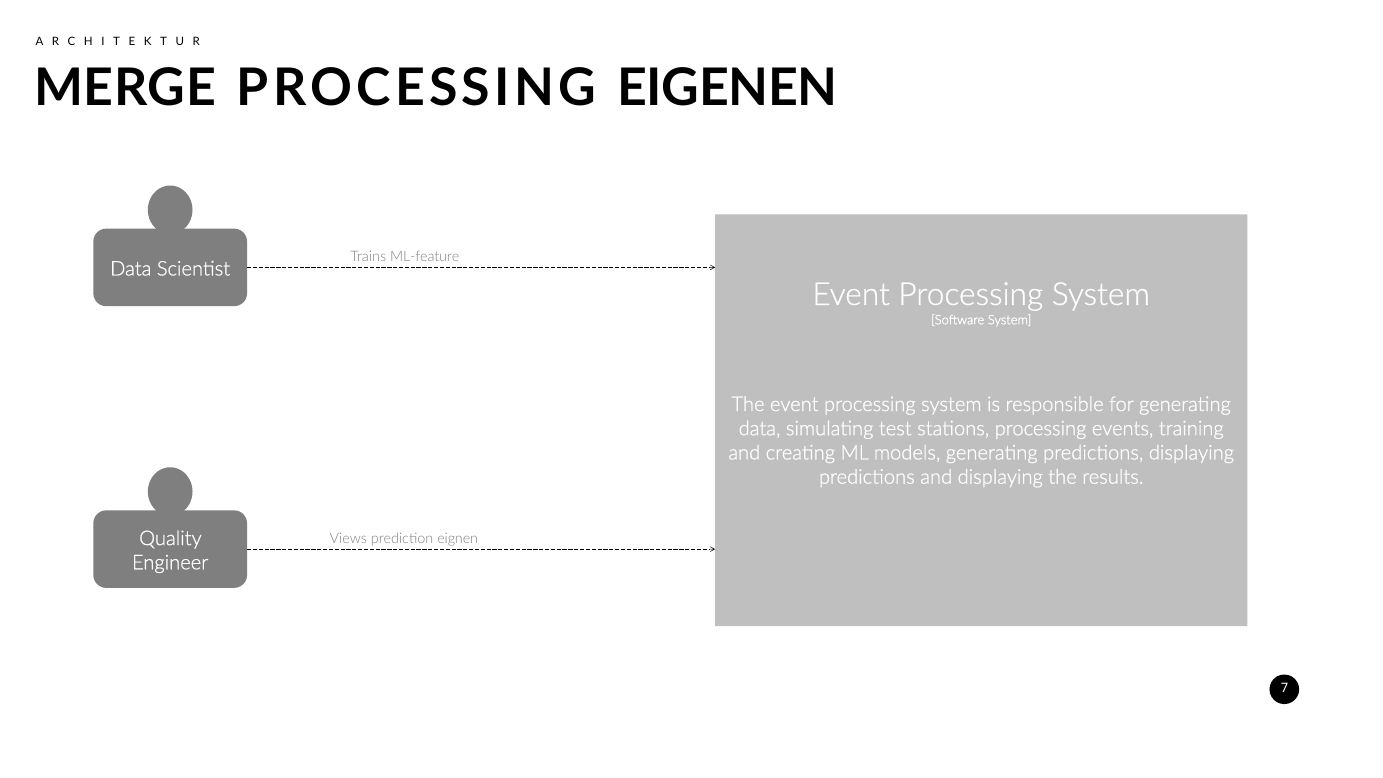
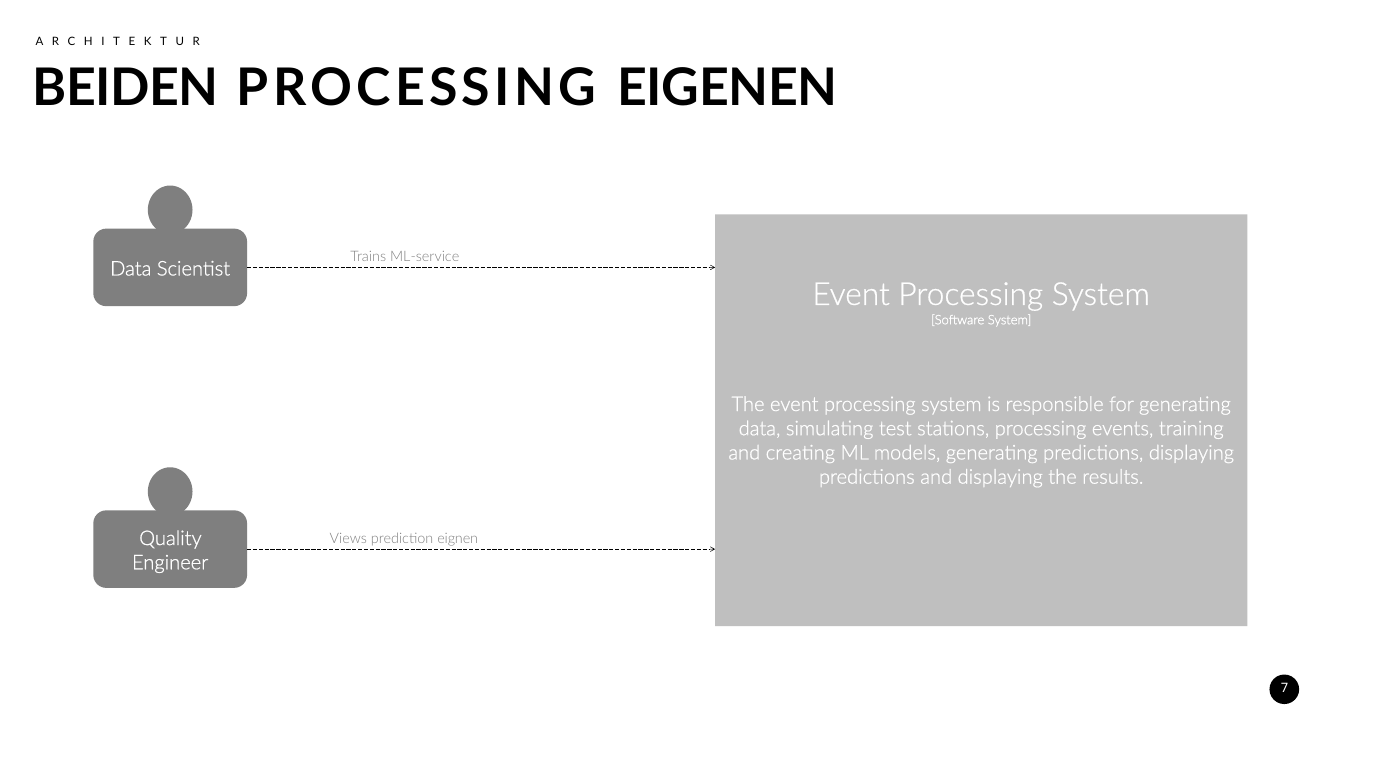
MERGE: MERGE -> BEIDEN
ML-feature: ML-feature -> ML-service
